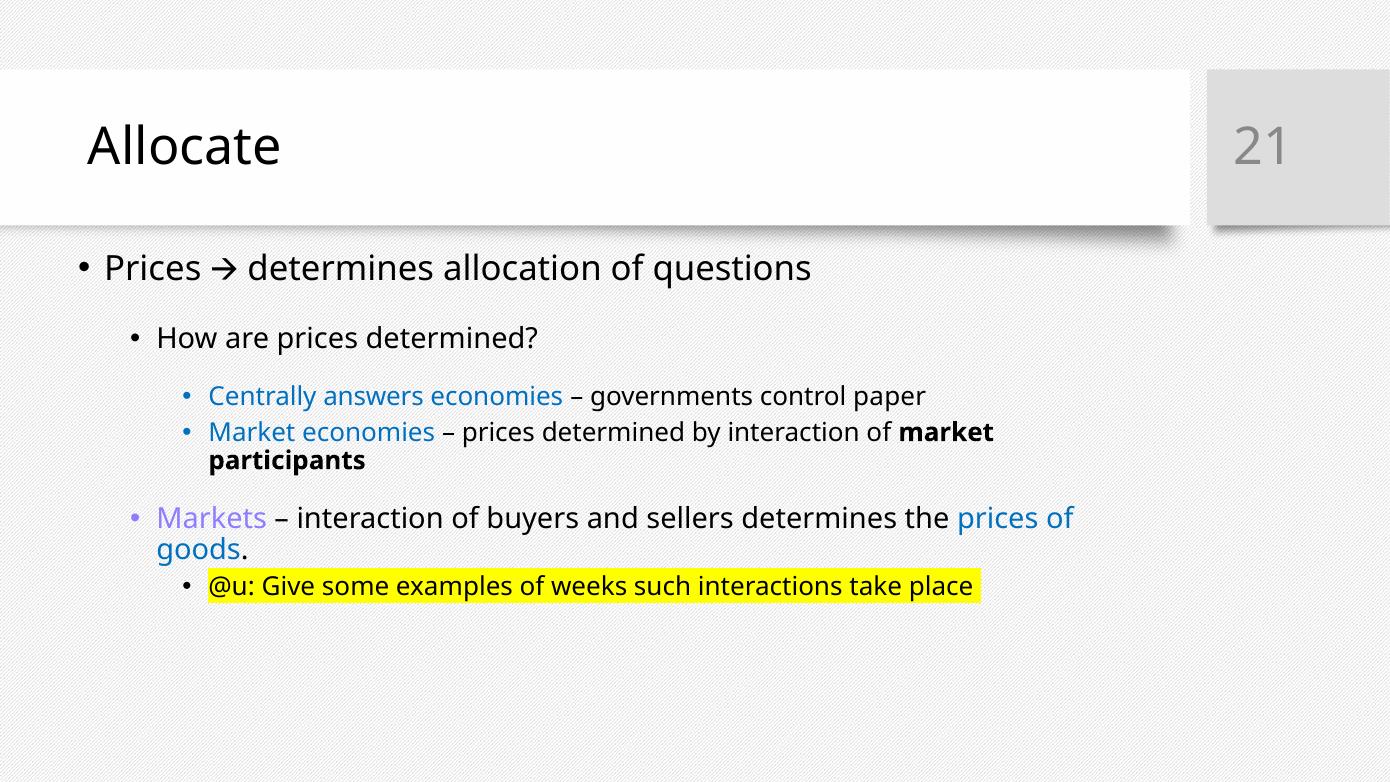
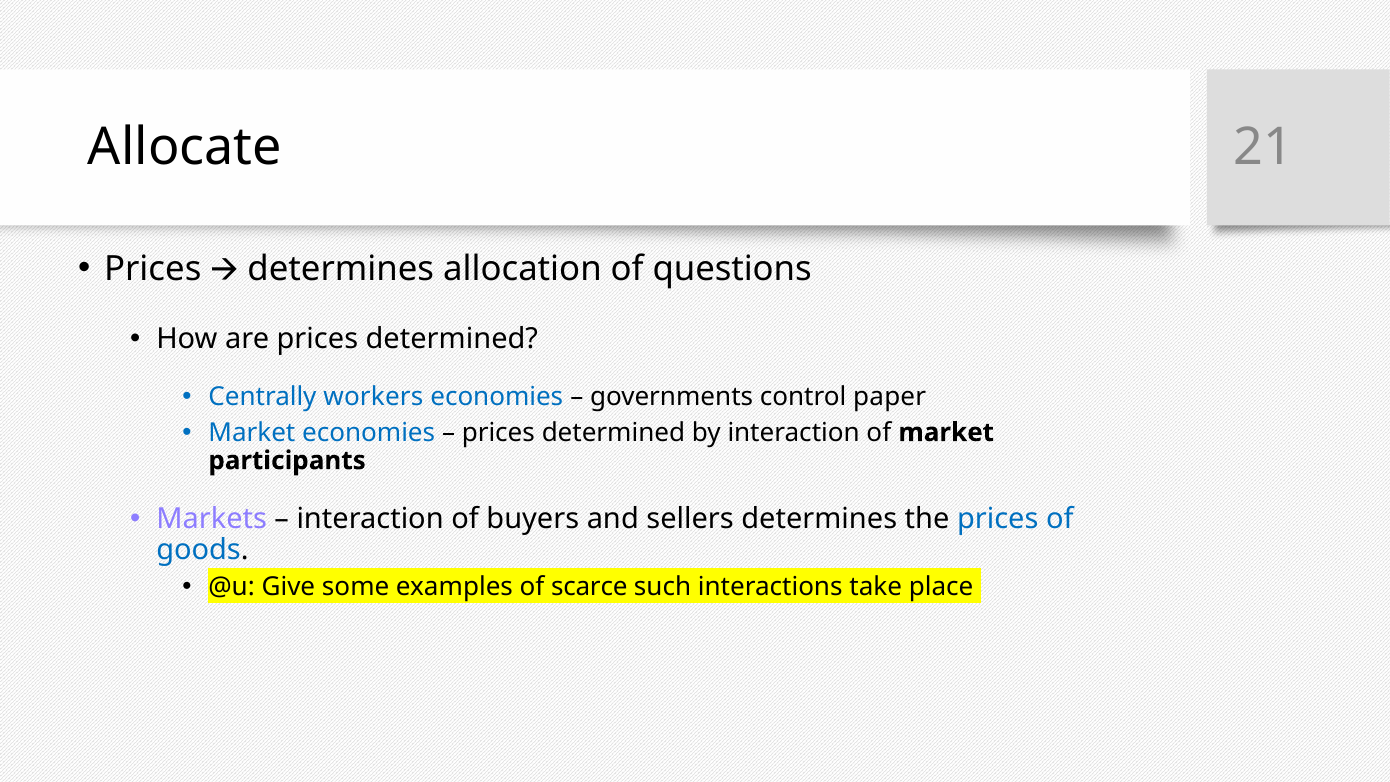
answers: answers -> workers
weeks: weeks -> scarce
